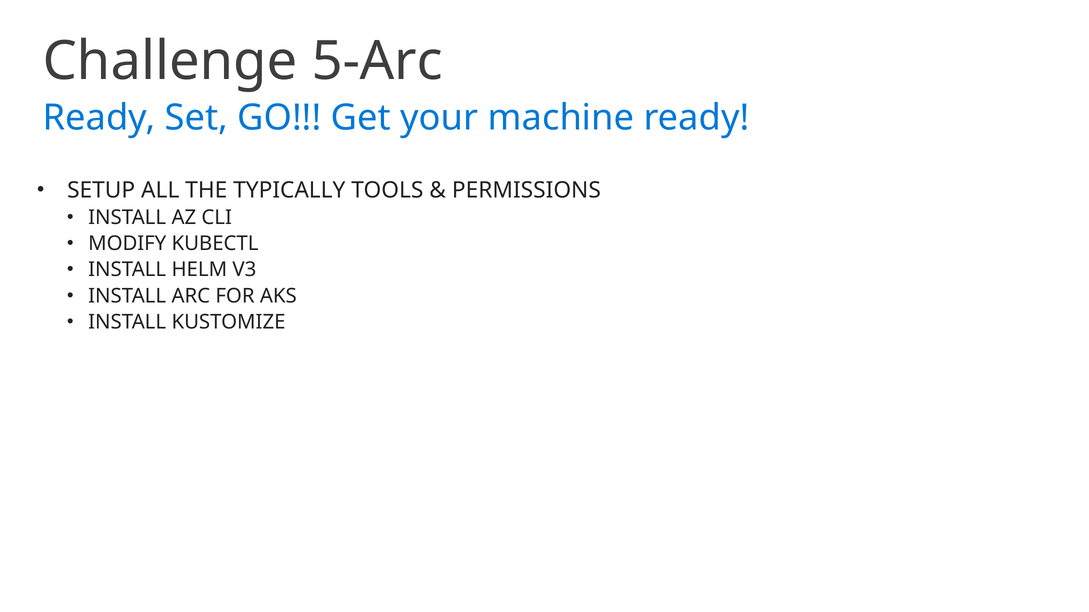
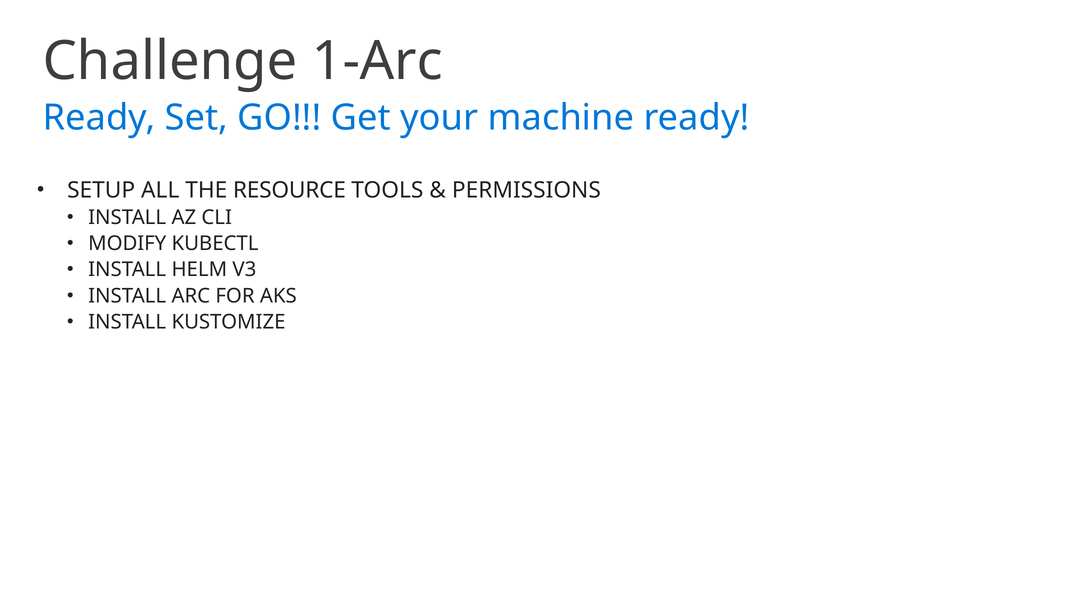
5-Arc: 5-Arc -> 1-Arc
TYPICALLY: TYPICALLY -> RESOURCE
